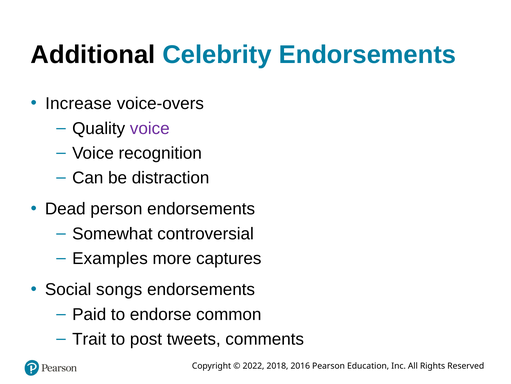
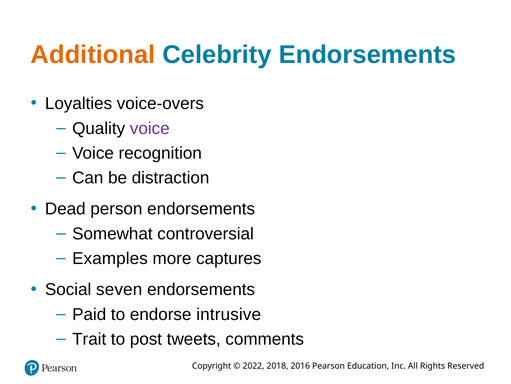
Additional colour: black -> orange
Increase: Increase -> Loyalties
songs: songs -> seven
common: common -> intrusive
